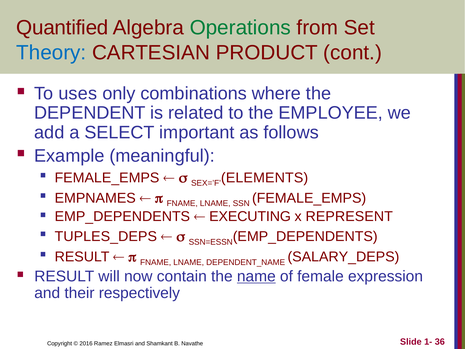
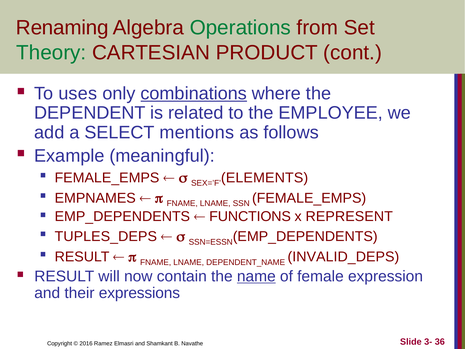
Quantified: Quantified -> Renaming
Theory colour: blue -> green
combinations underline: none -> present
important: important -> mentions
EXECUTING: EXECUTING -> FUNCTIONS
SALARY_DEPS: SALARY_DEPS -> INVALID_DEPS
respectively: respectively -> expressions
1-: 1- -> 3-
